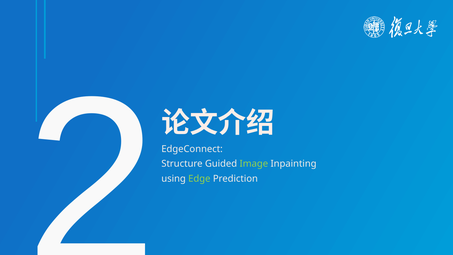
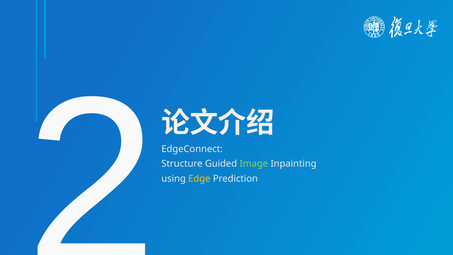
Edge colour: light green -> yellow
